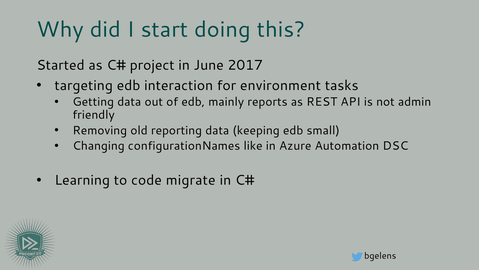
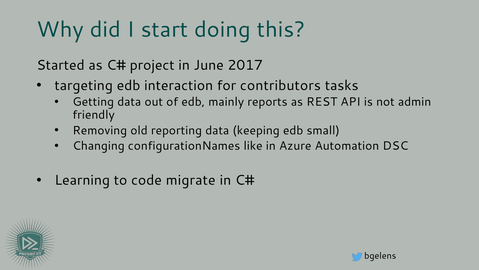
environment: environment -> contributors
